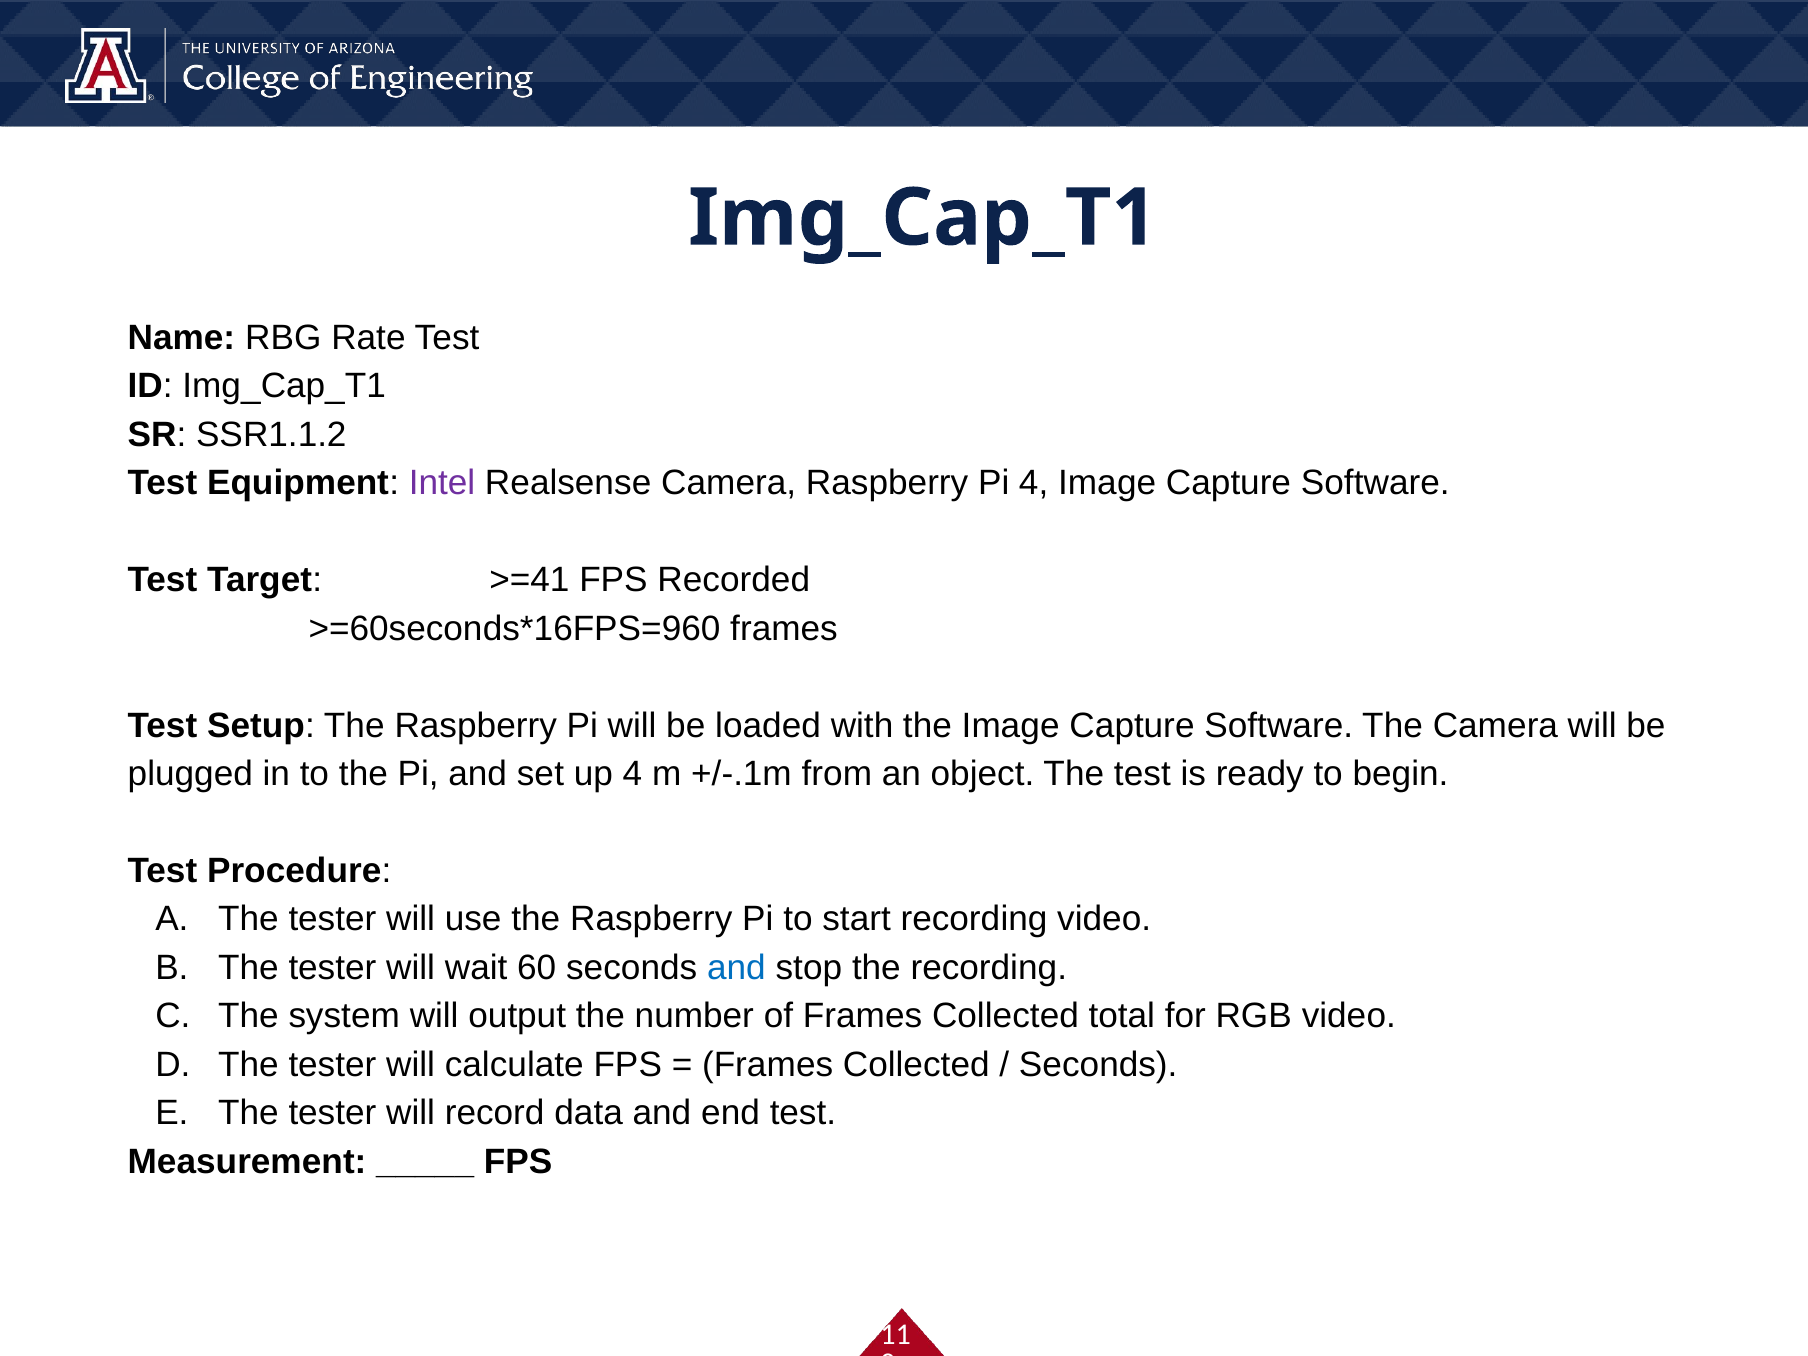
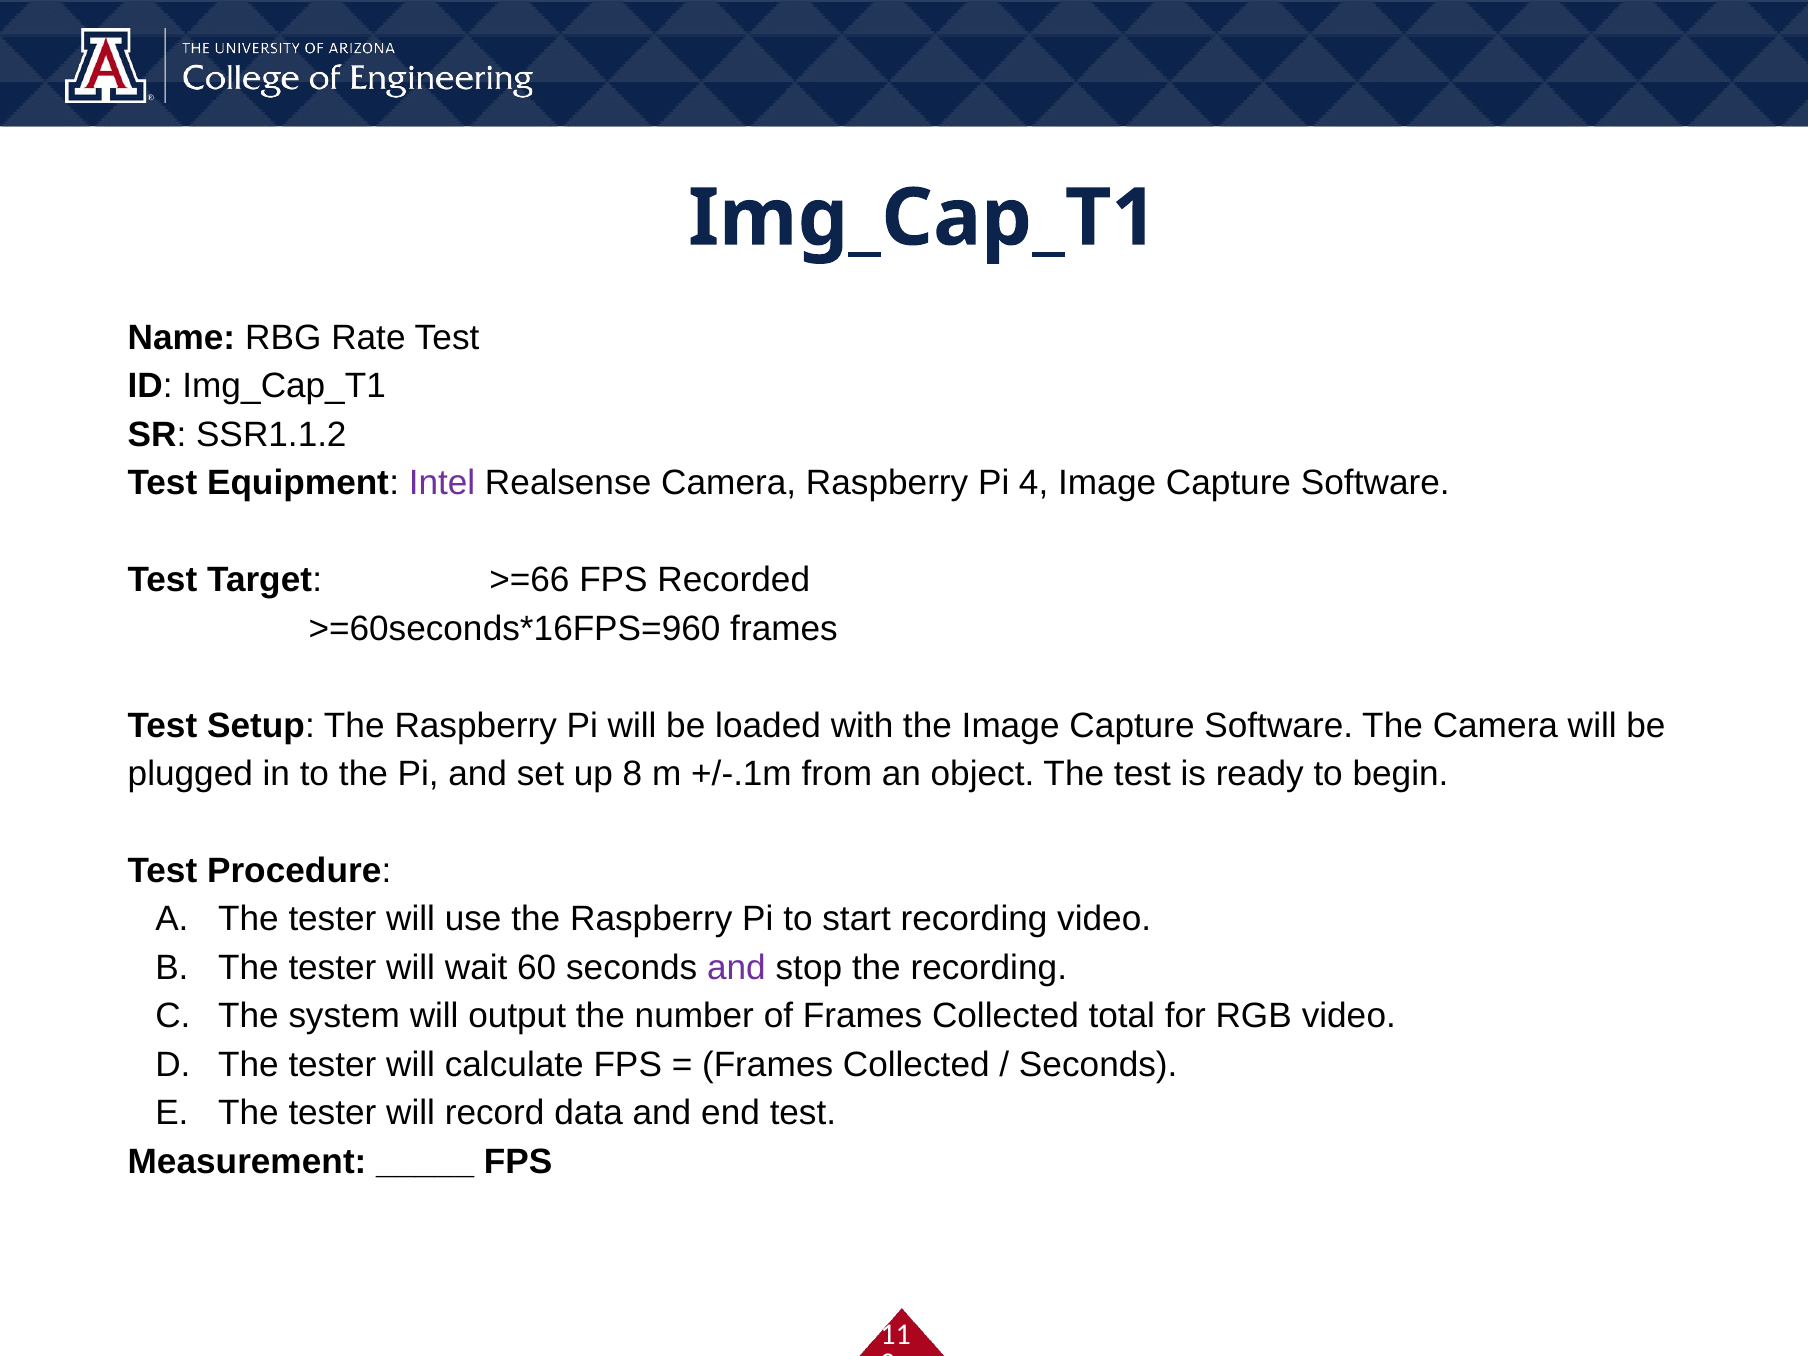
>=41: >=41 -> >=66
up 4: 4 -> 8
and at (736, 968) colour: blue -> purple
